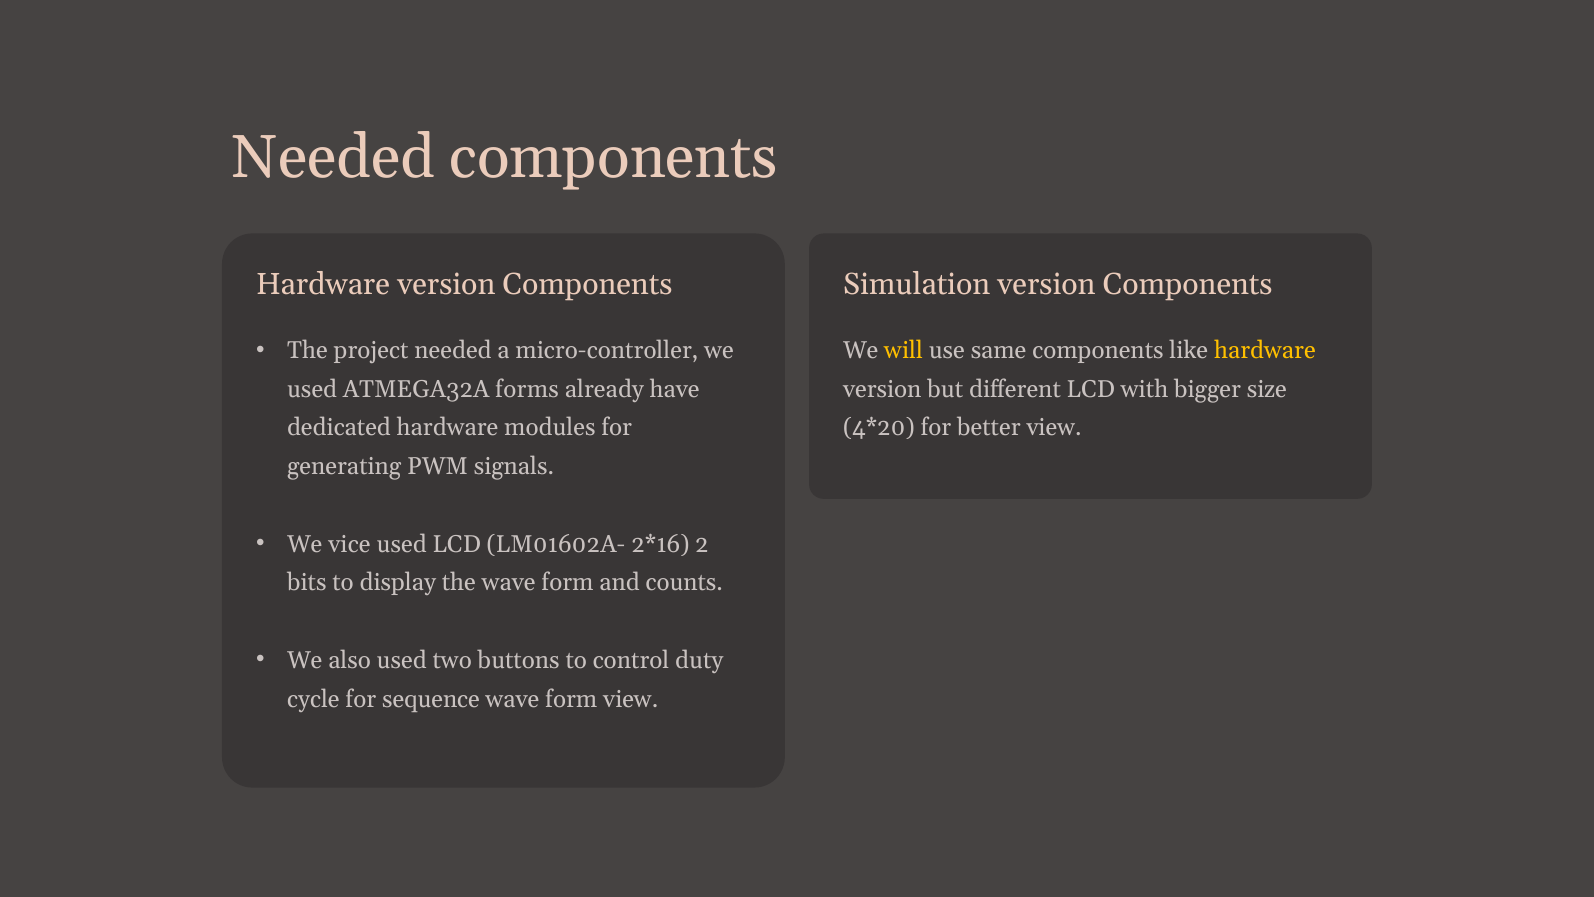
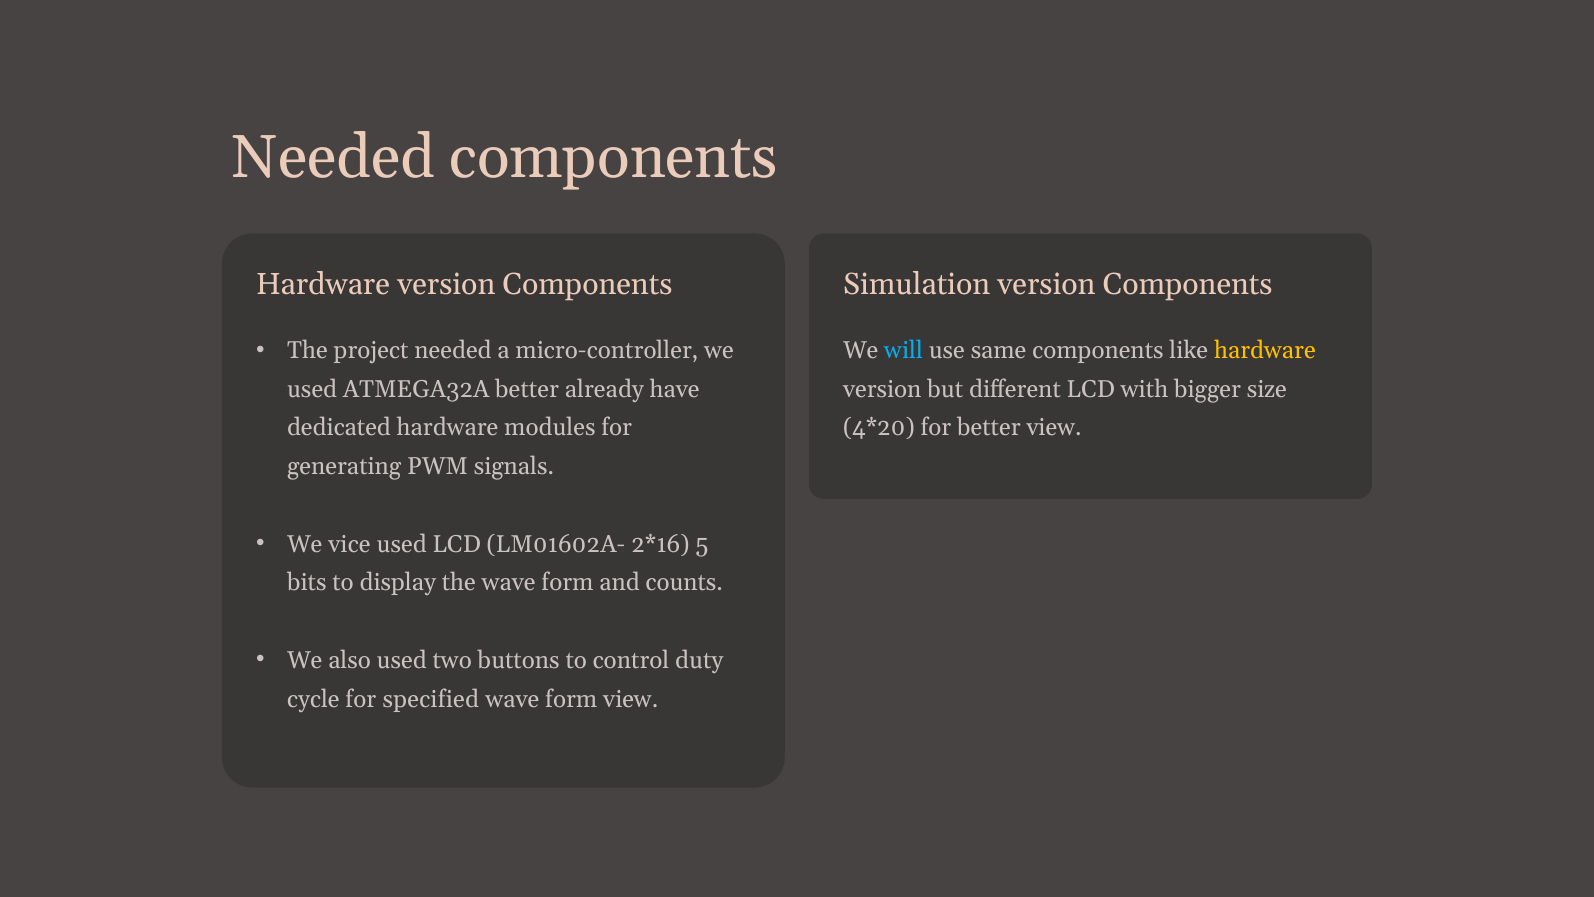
will colour: yellow -> light blue
ATMEGA32A forms: forms -> better
2: 2 -> 5
sequence: sequence -> specified
